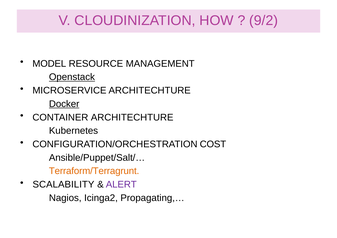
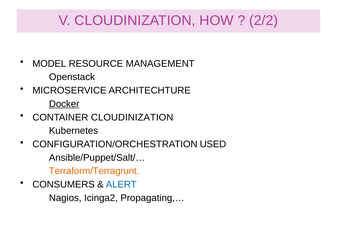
9/2: 9/2 -> 2/2
Openstack underline: present -> none
CONTAINER ARCHITECHTURE: ARCHITECHTURE -> CLOUDINIZATION
COST: COST -> USED
SCALABILITY: SCALABILITY -> CONSUMERS
ALERT colour: purple -> blue
